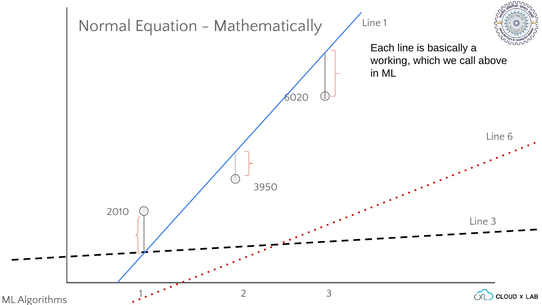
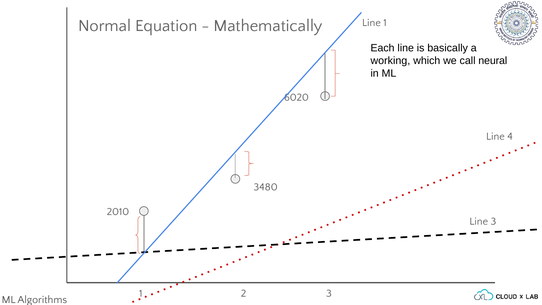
above: above -> neural
6: 6 -> 4
3950: 3950 -> 3480
